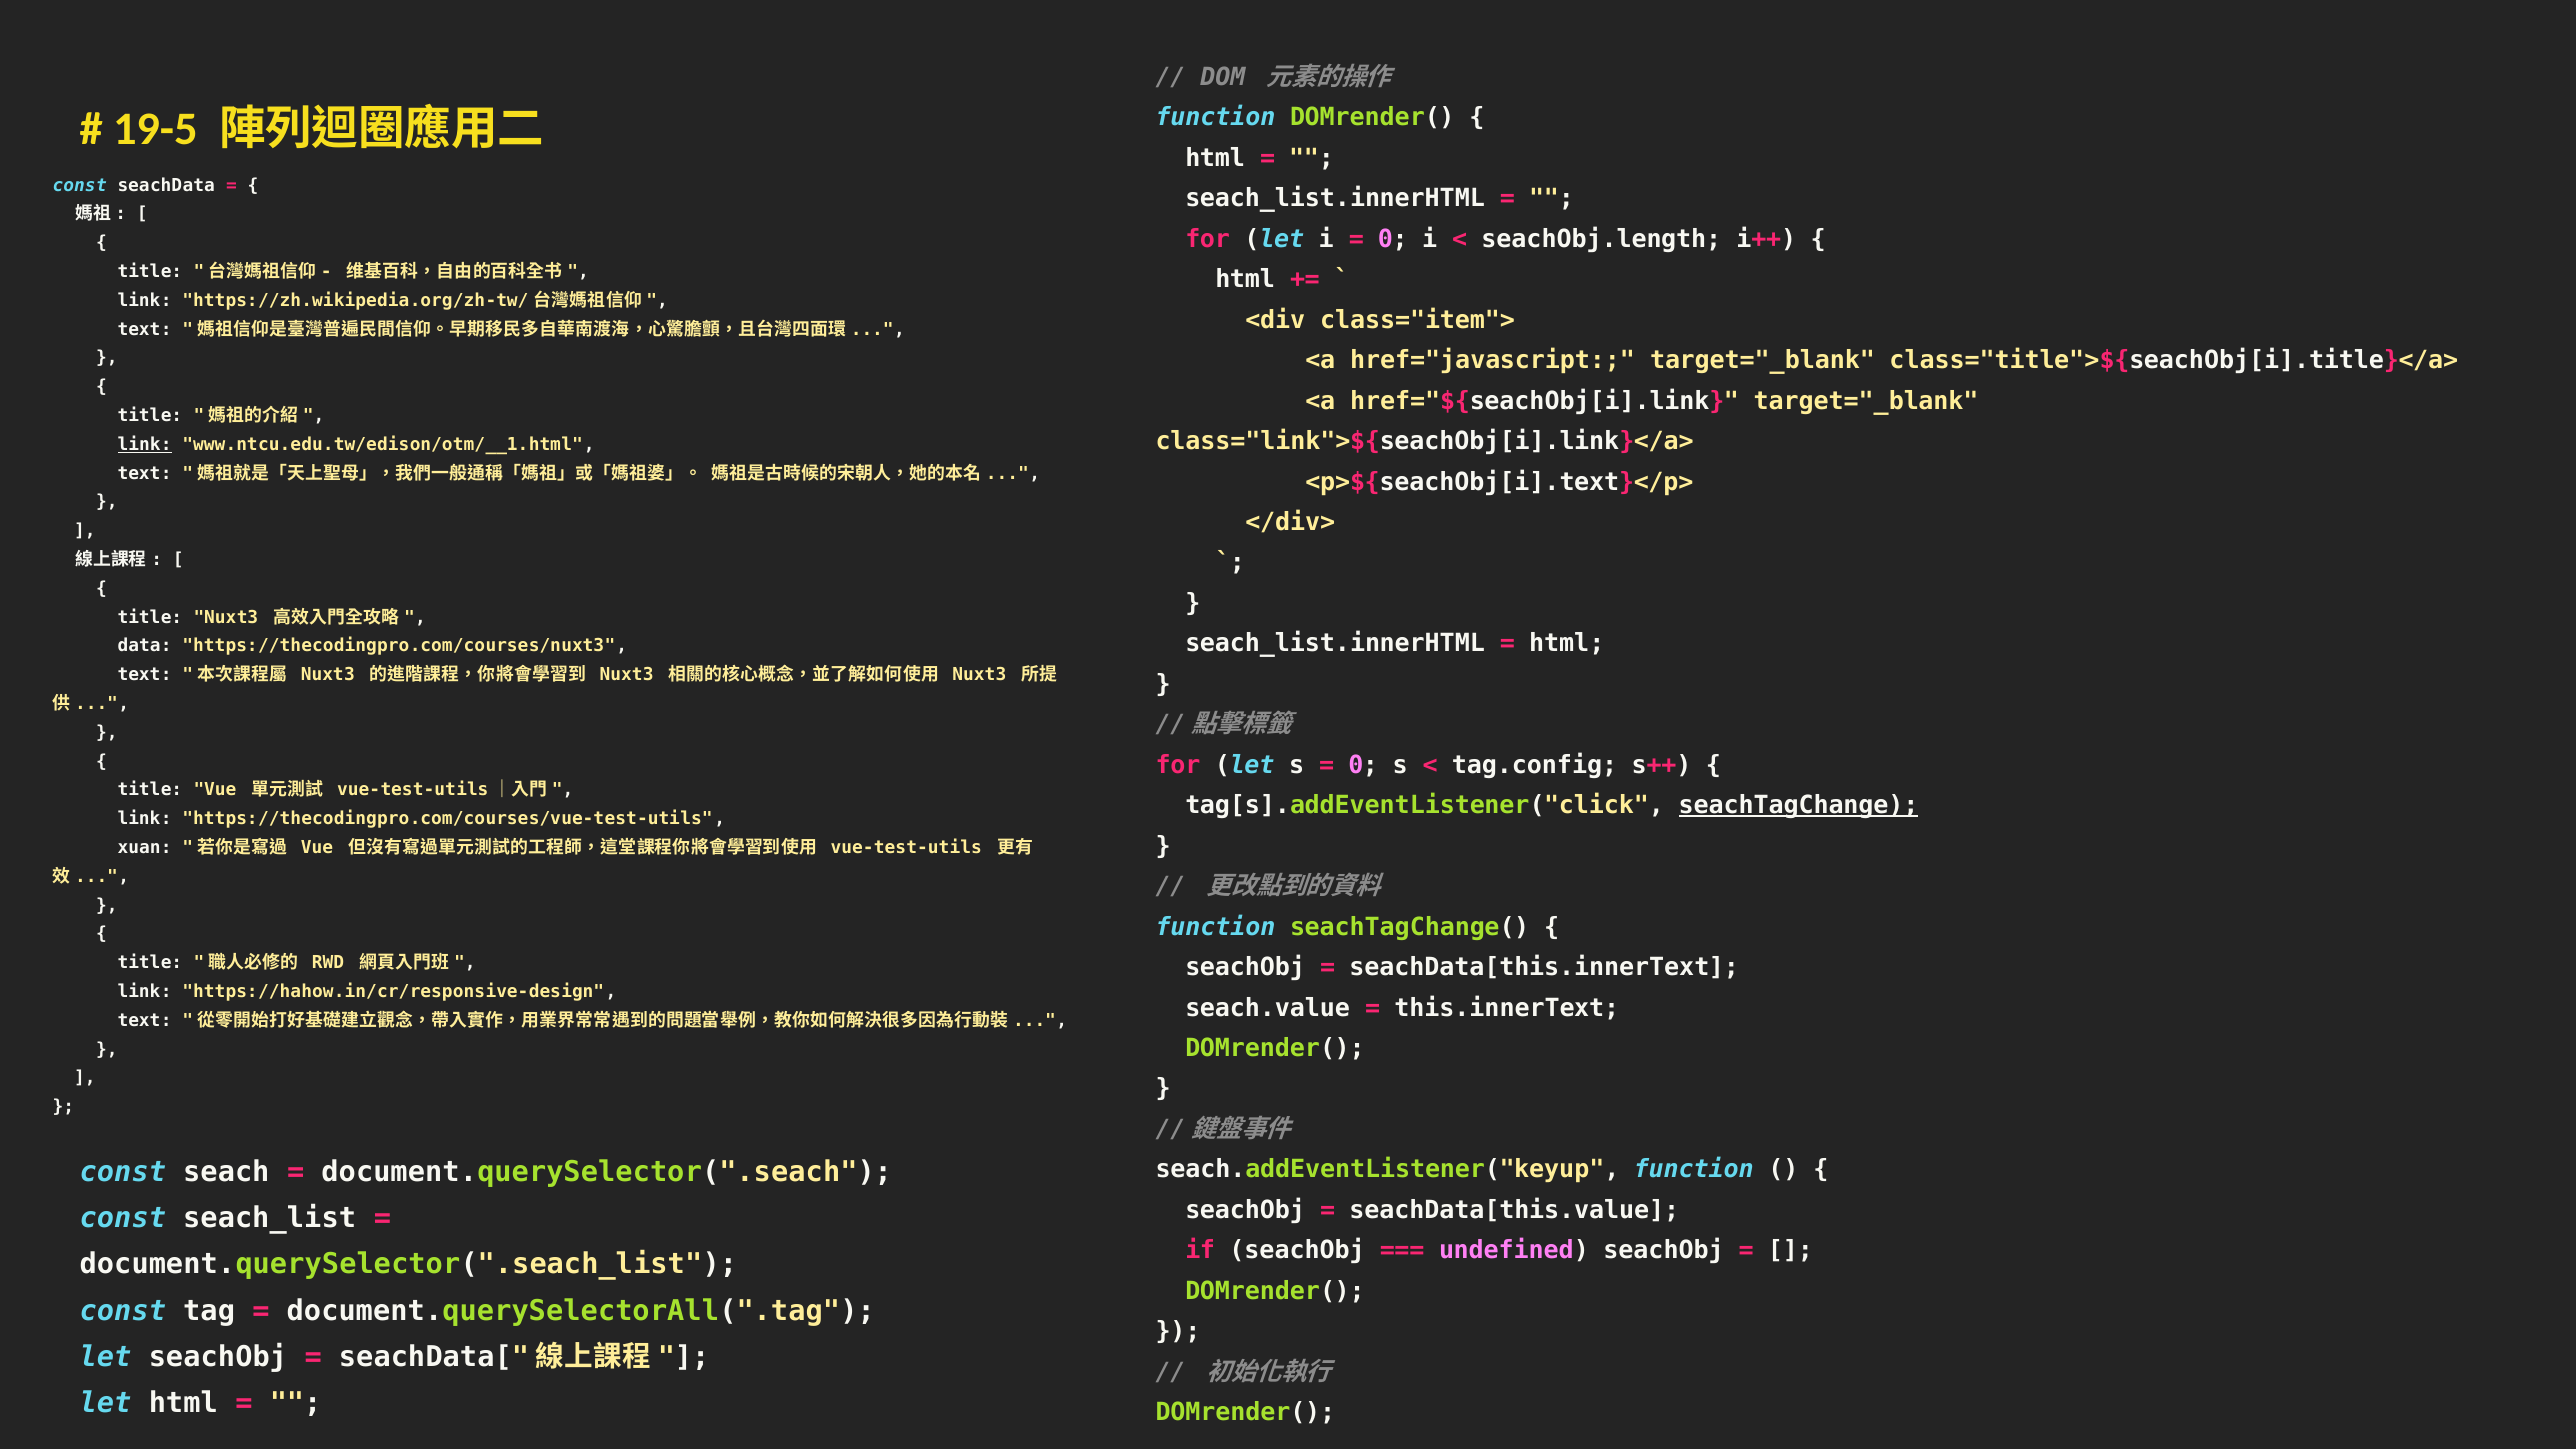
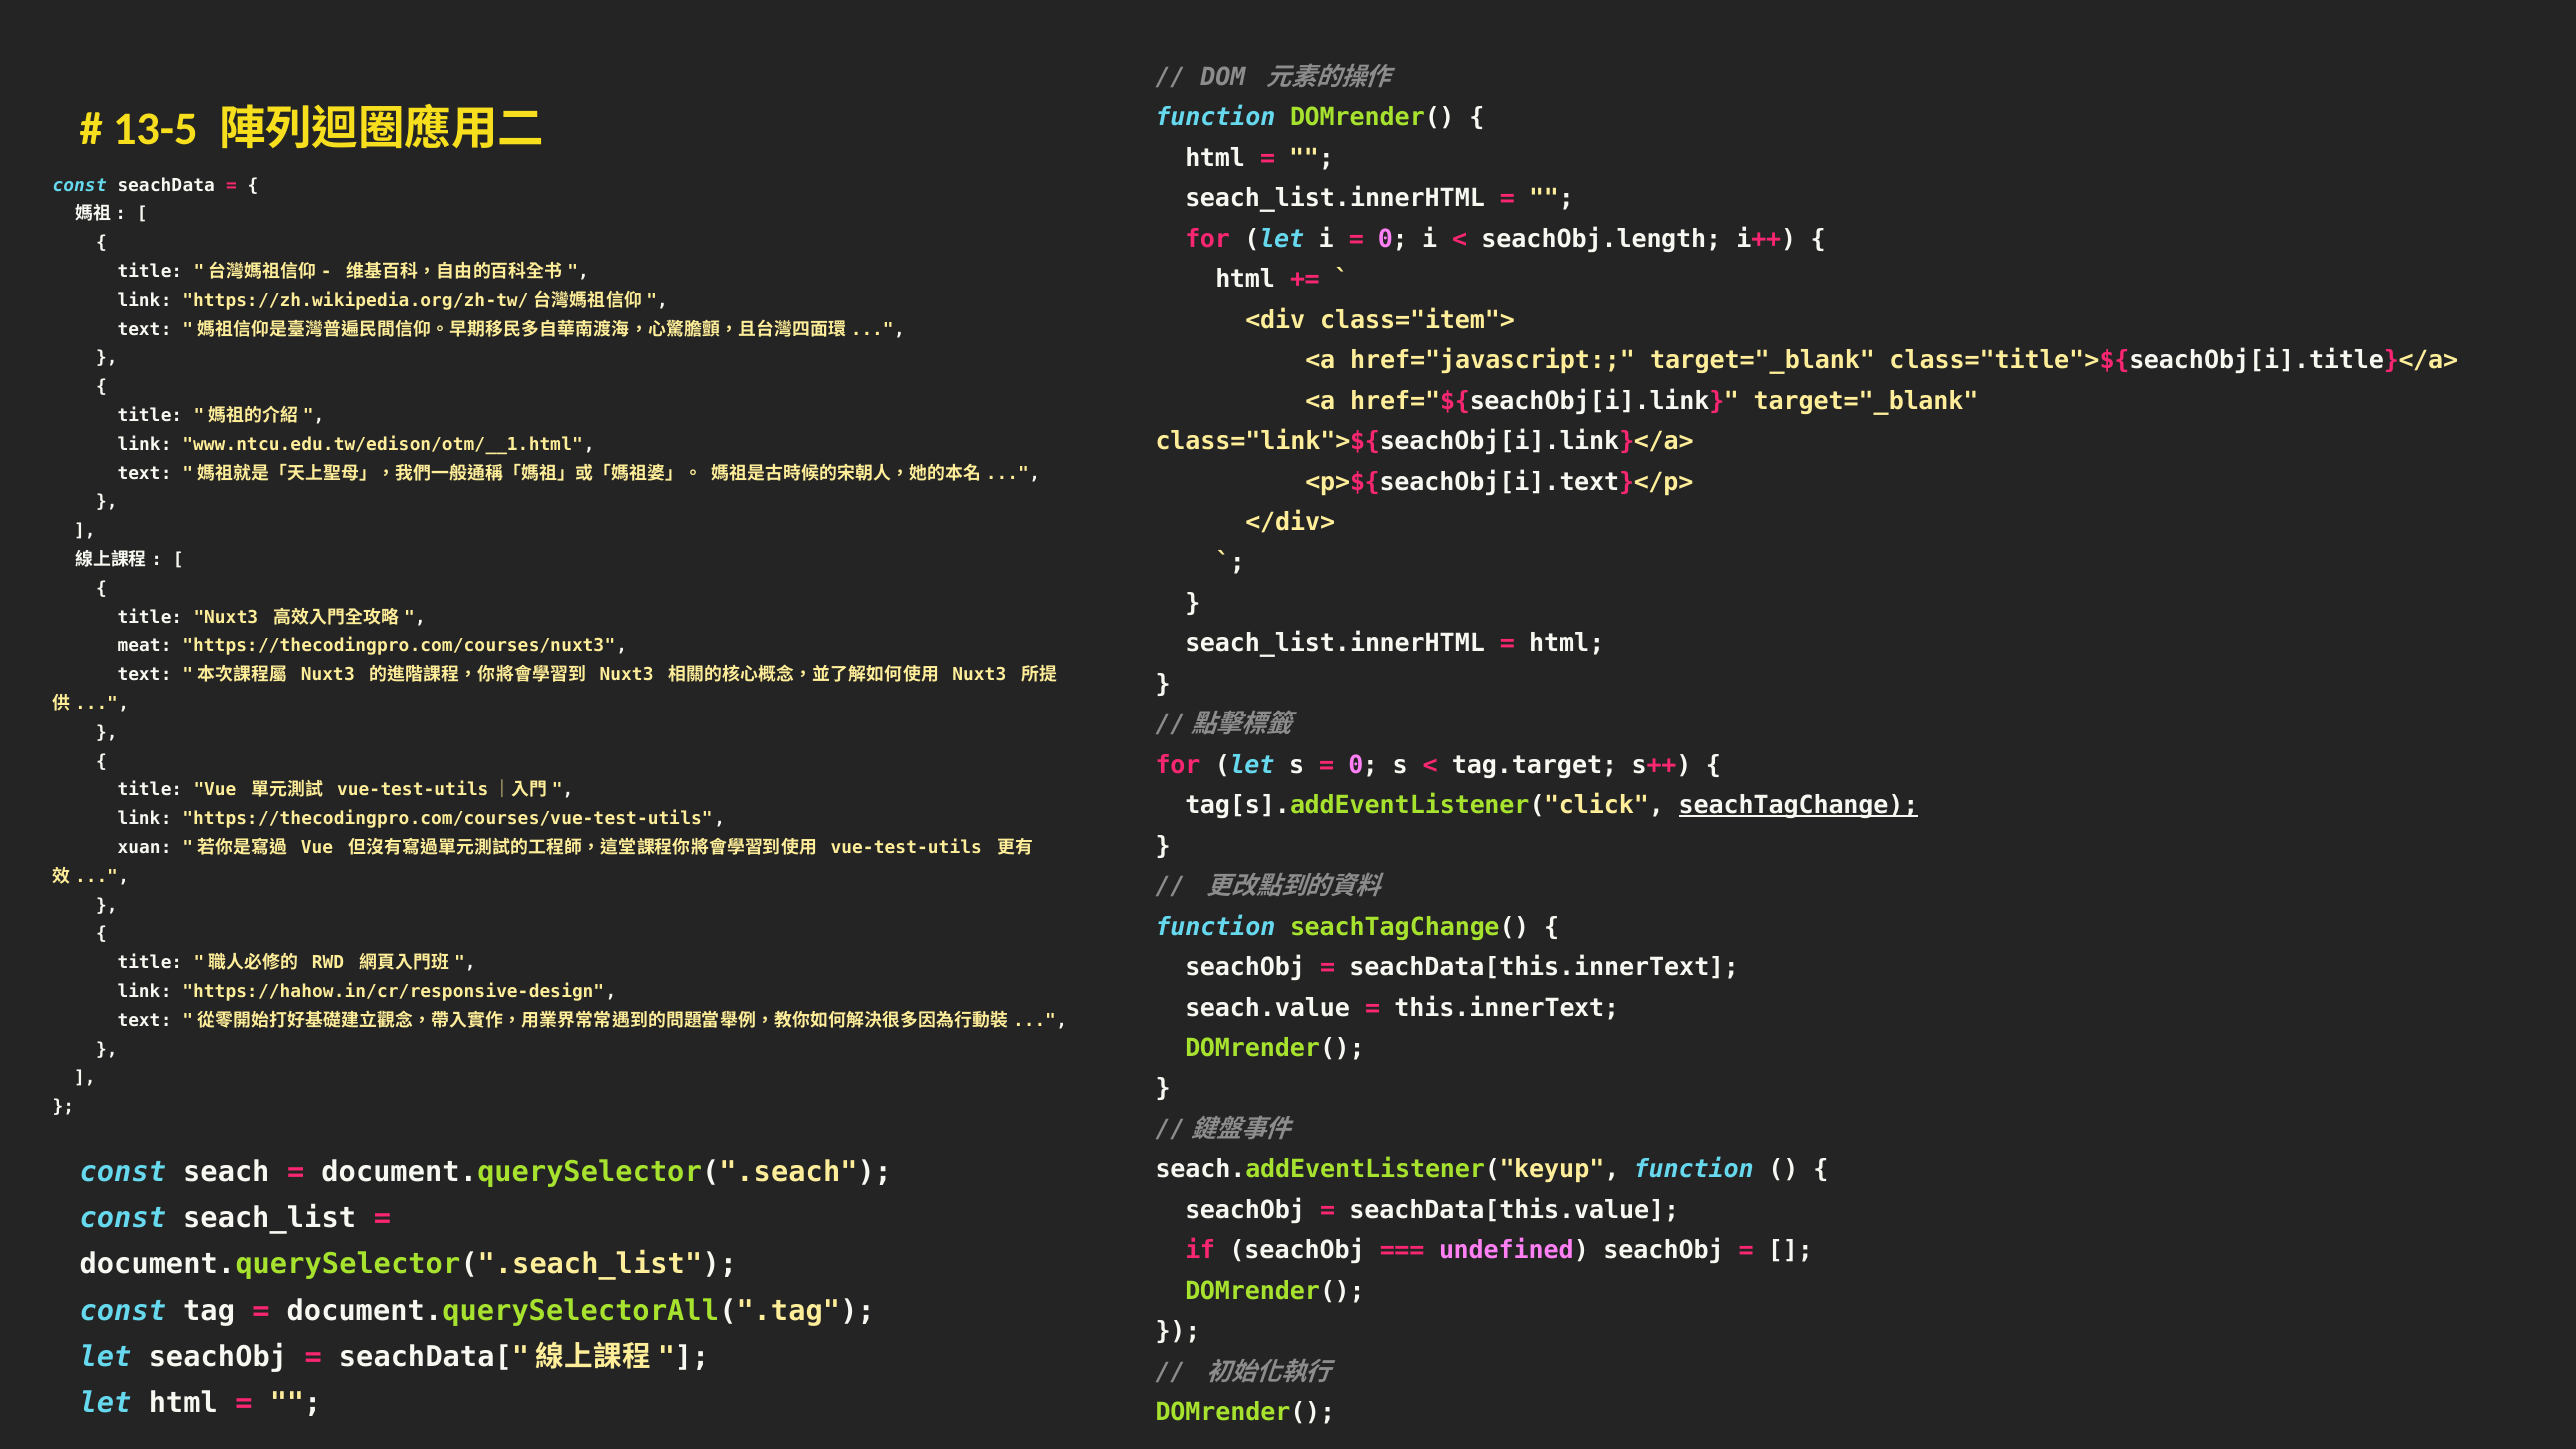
19-5: 19-5 -> 13-5
link at (145, 444) underline: present -> none
data: data -> meat
tag.config: tag.config -> tag.target
